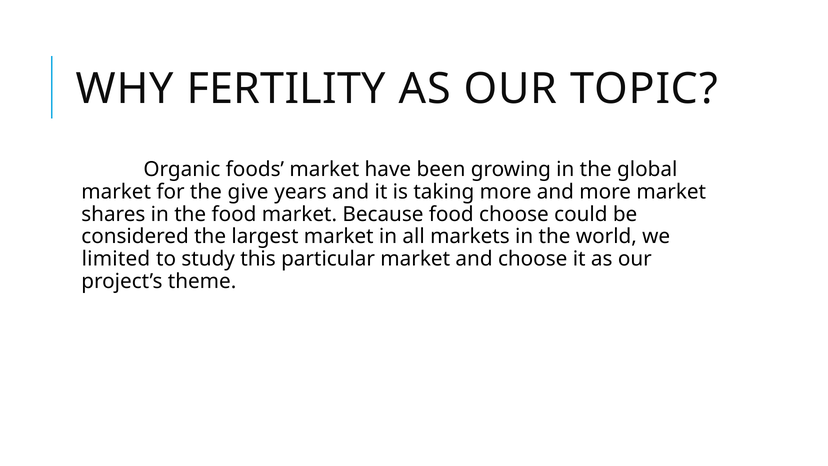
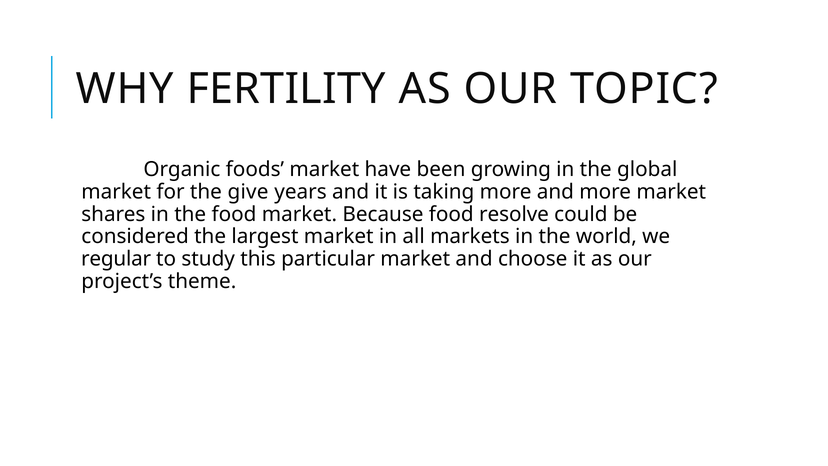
food choose: choose -> resolve
limited: limited -> regular
